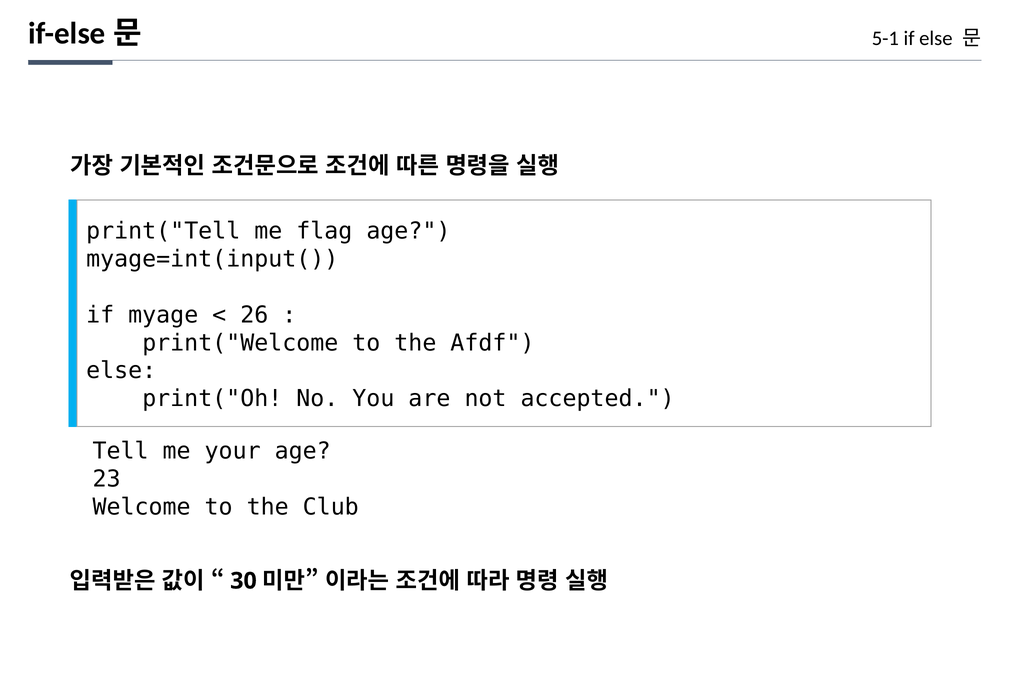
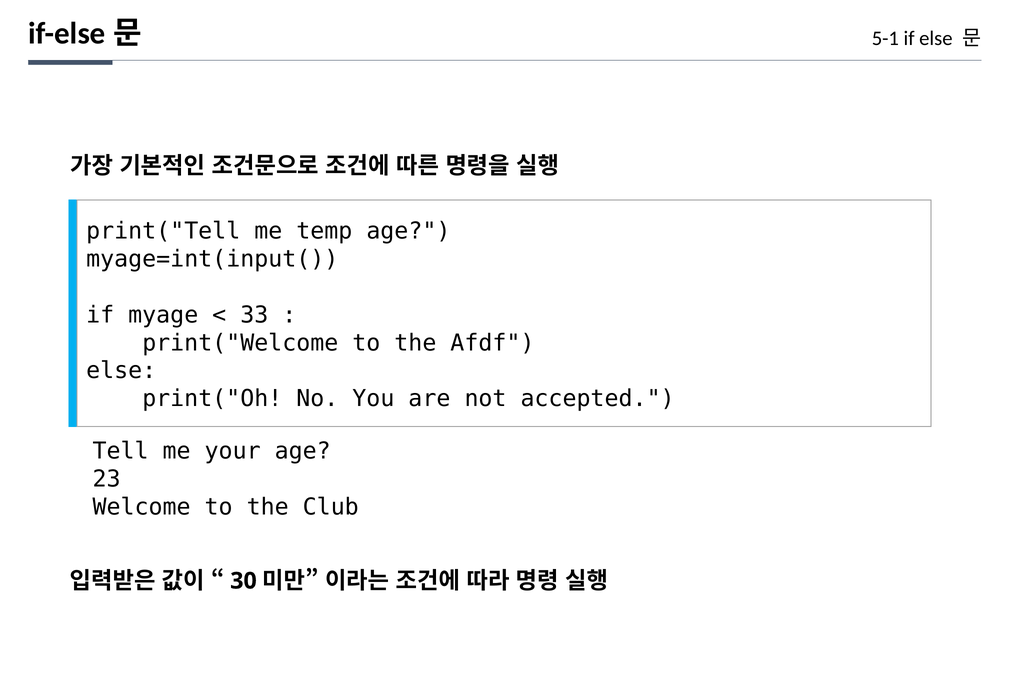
flag: flag -> temp
26: 26 -> 33
